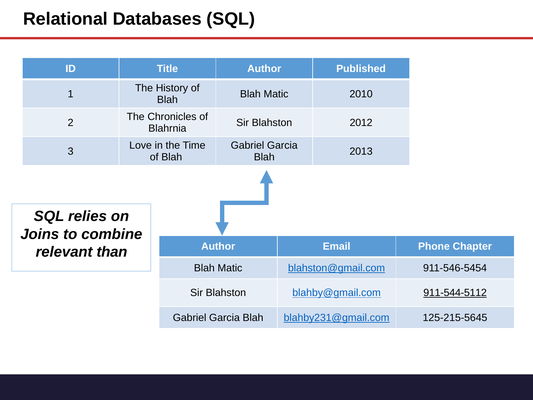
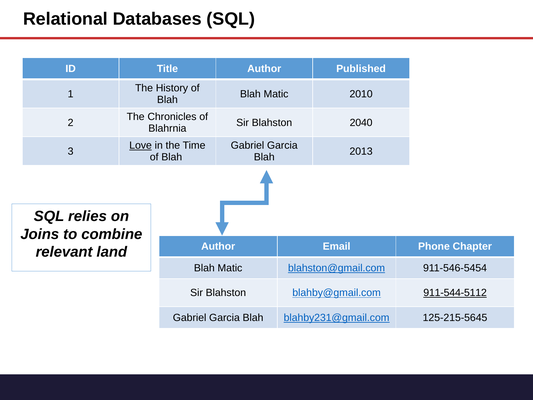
2012: 2012 -> 2040
Love underline: none -> present
than: than -> land
